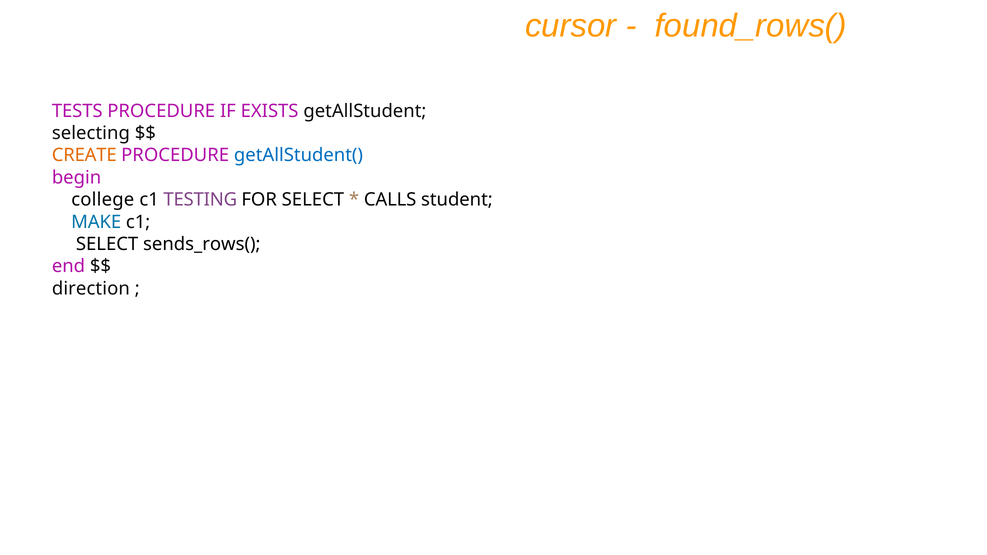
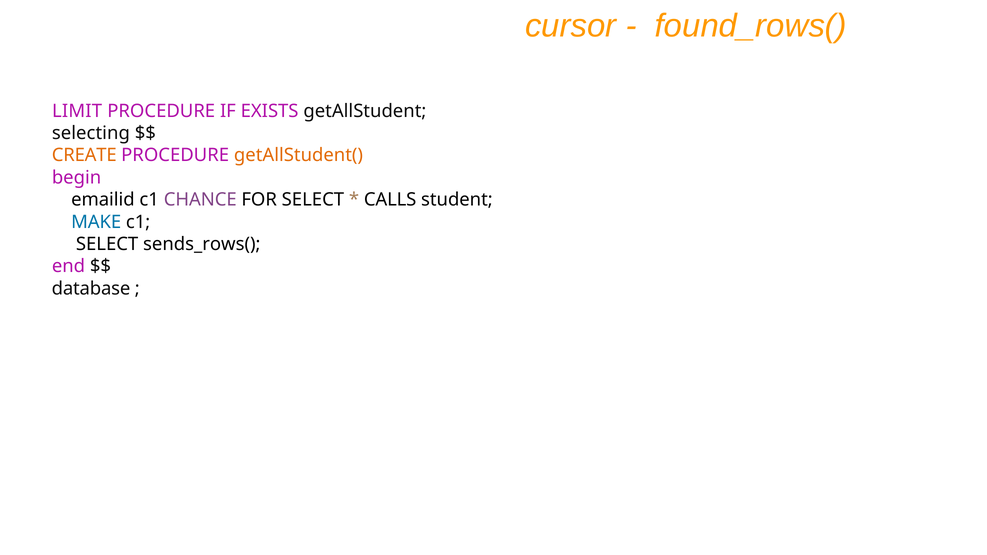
TESTS: TESTS -> LIMIT
getAllStudent( colour: blue -> orange
college: college -> emailid
TESTING: TESTING -> CHANCE
direction: direction -> database
